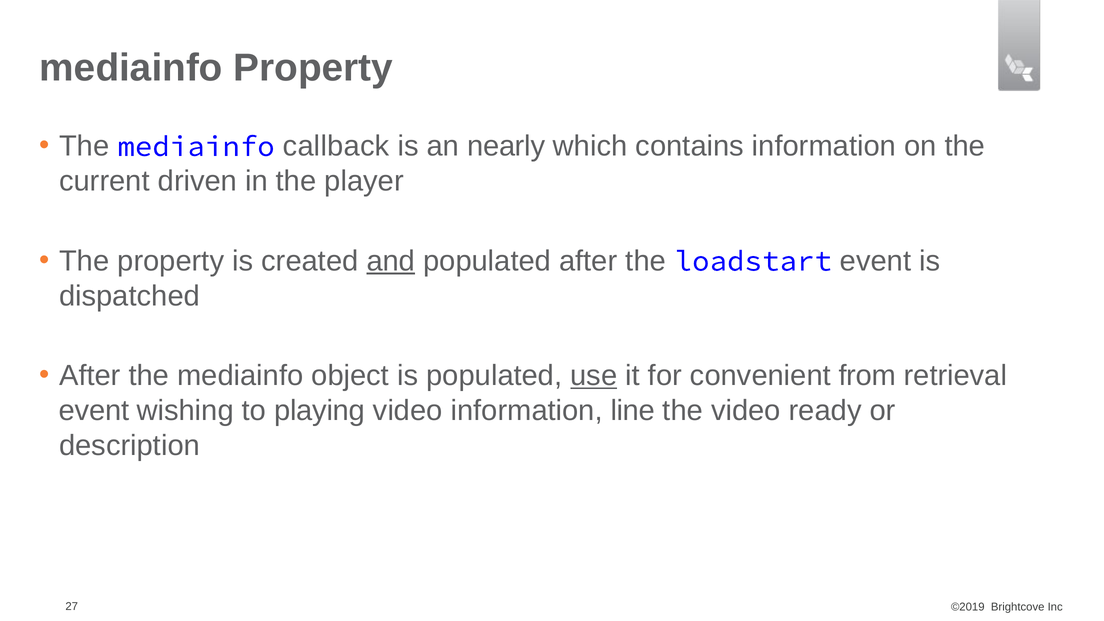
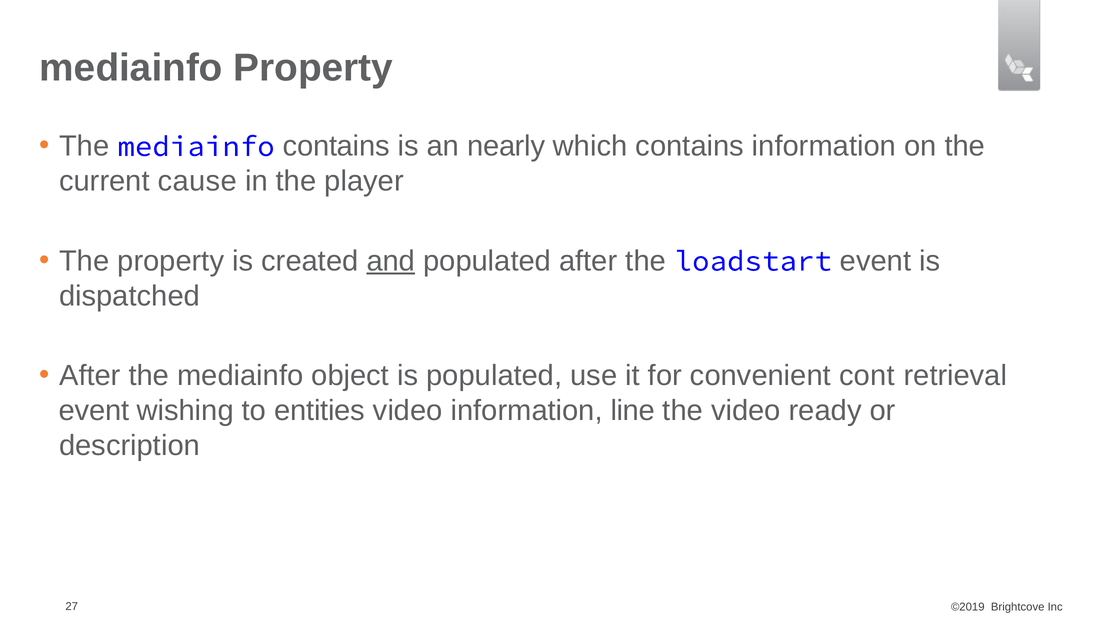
mediainfo callback: callback -> contains
driven: driven -> cause
use underline: present -> none
from: from -> cont
playing: playing -> entities
